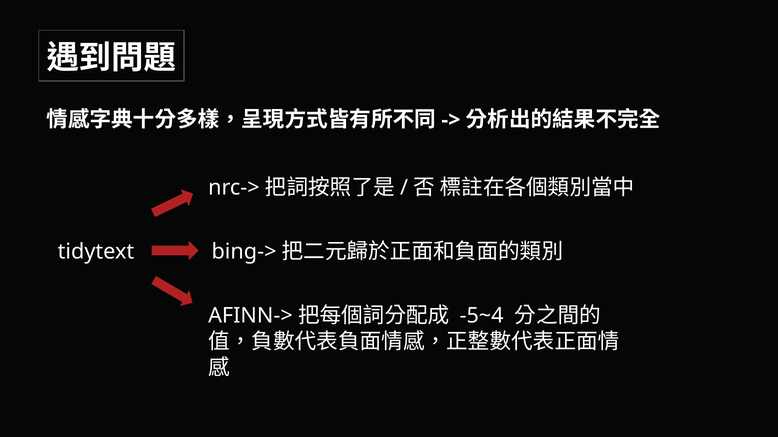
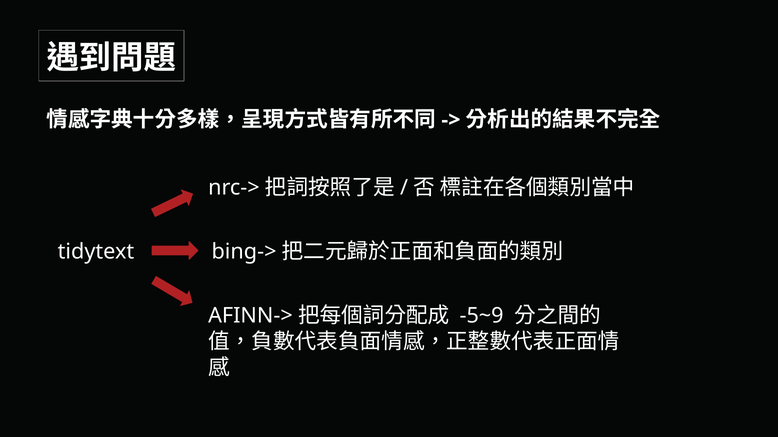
-5~4: -5~4 -> -5~9
